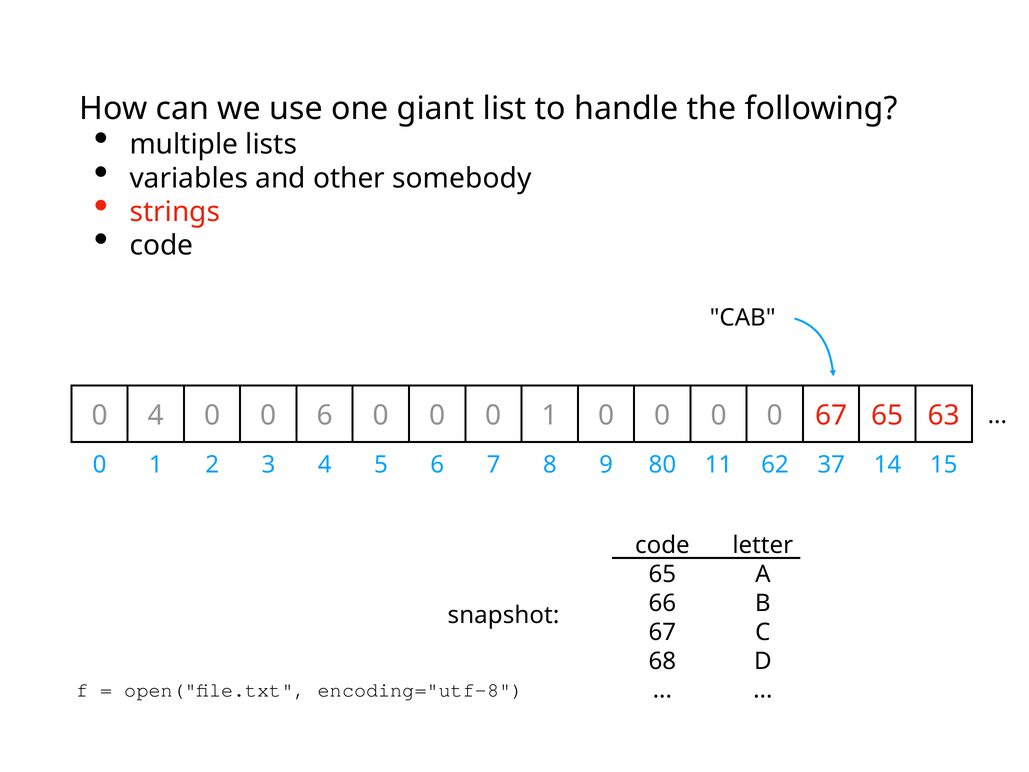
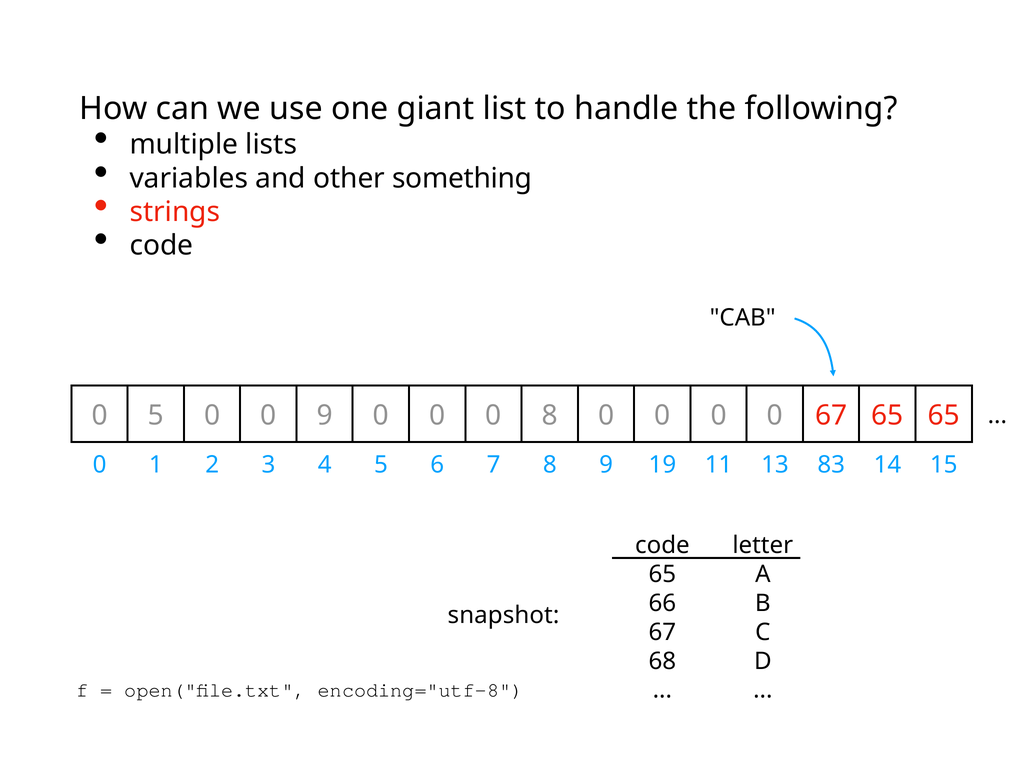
somebody: somebody -> something
0 4: 4 -> 5
0 6: 6 -> 9
0 1: 1 -> 8
65 63: 63 -> 65
80: 80 -> 19
62: 62 -> 13
37: 37 -> 83
